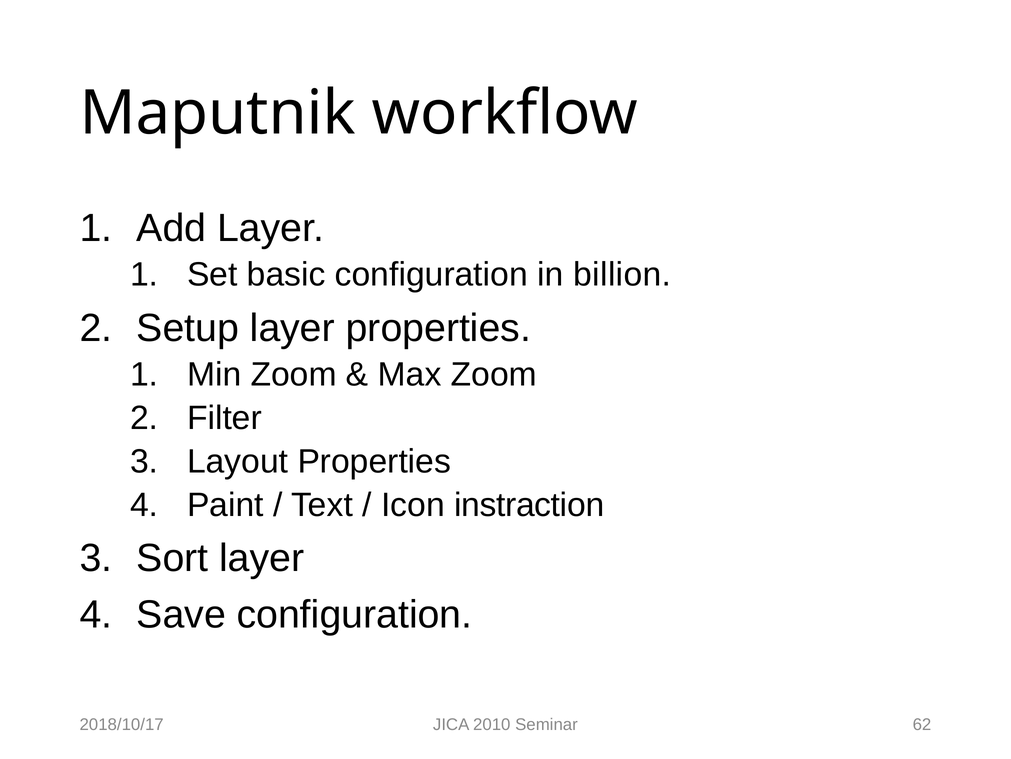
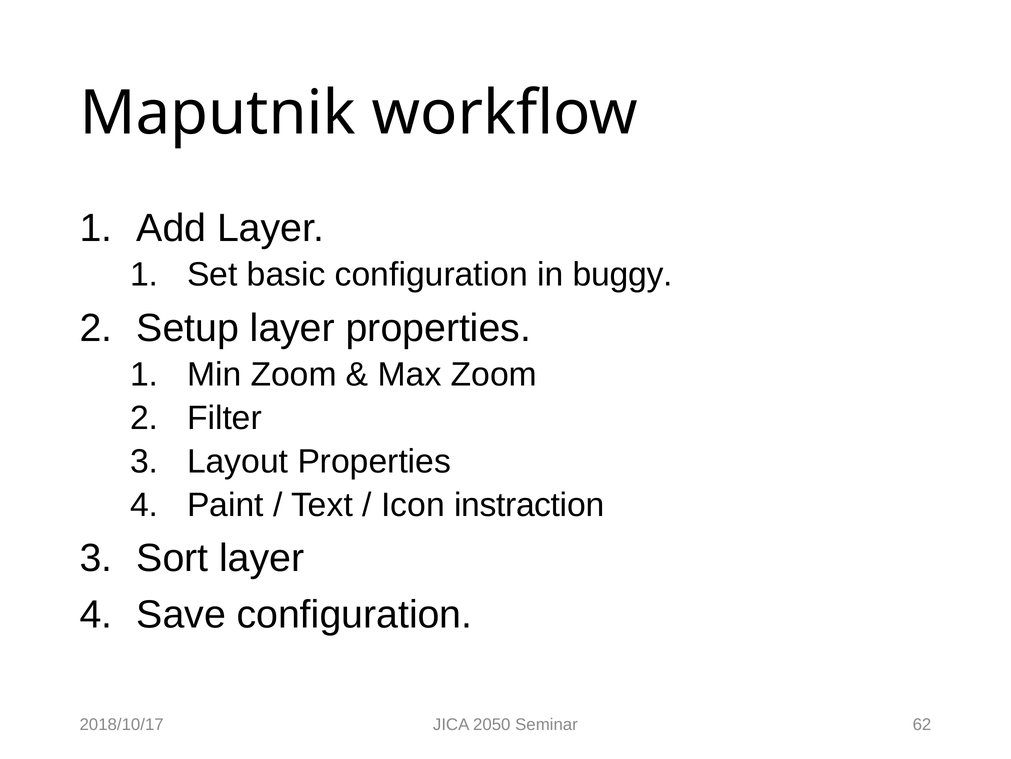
billion: billion -> buggy
2010: 2010 -> 2050
